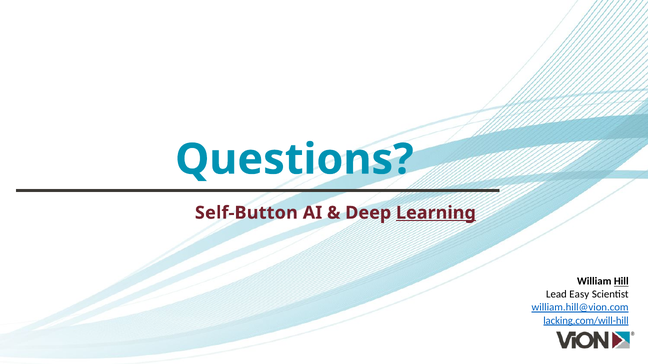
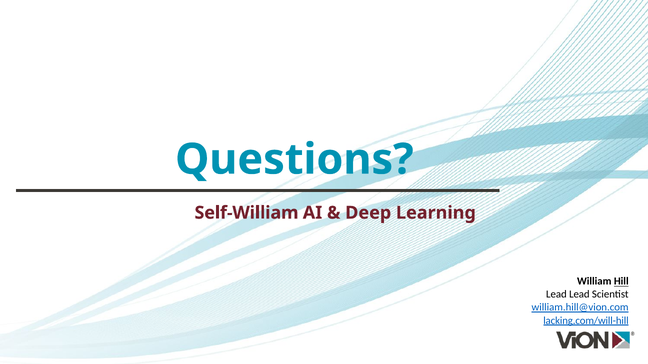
Self-Button: Self-Button -> Self-William
Learning underline: present -> none
Lead Easy: Easy -> Lead
